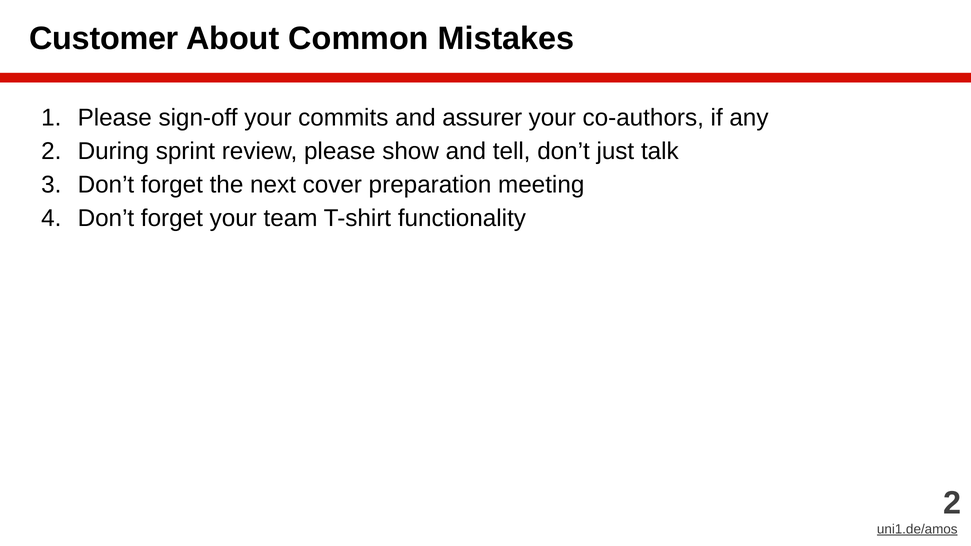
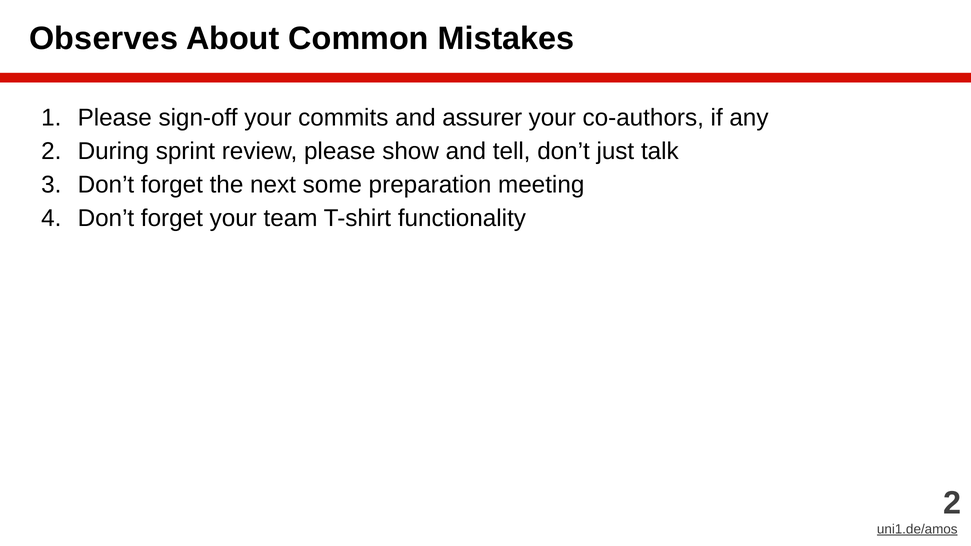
Customer: Customer -> Observes
cover: cover -> some
